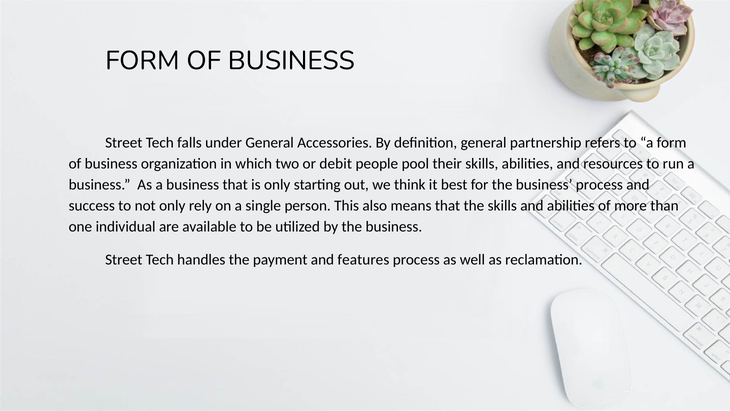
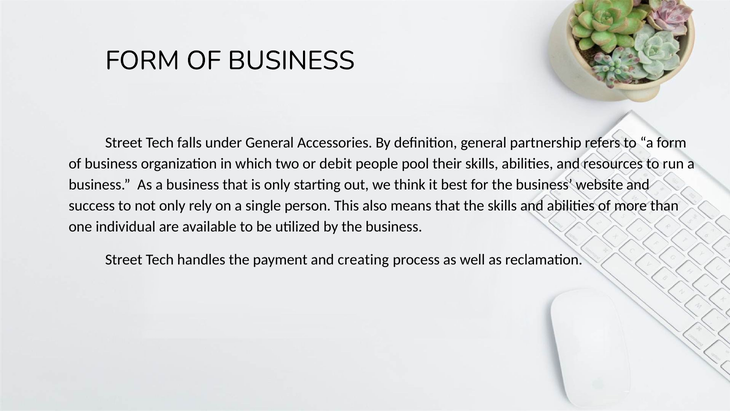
business process: process -> website
features: features -> creating
